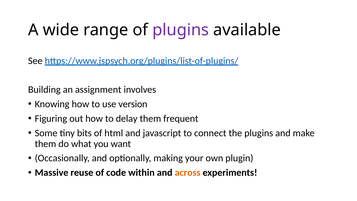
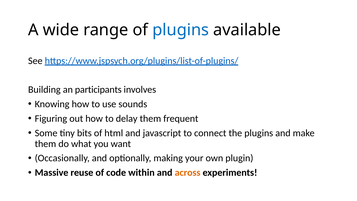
plugins at (181, 30) colour: purple -> blue
assignment: assignment -> participants
version: version -> sounds
